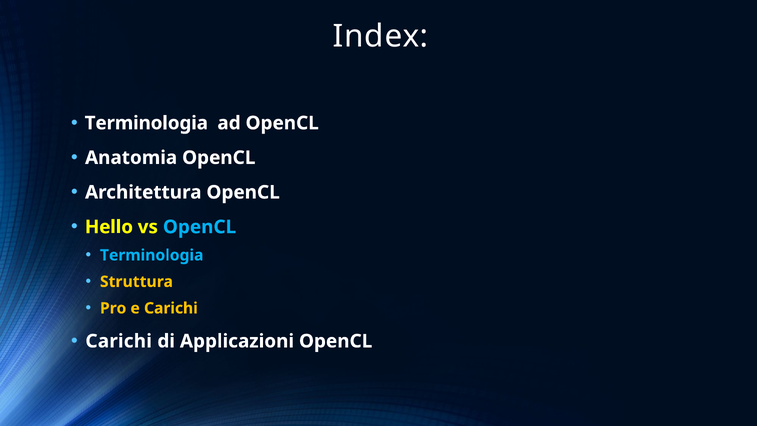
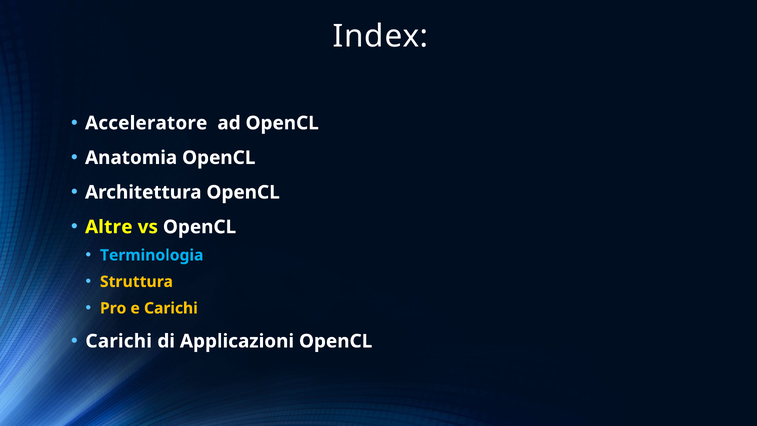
Terminologia at (146, 123): Terminologia -> Acceleratore
Hello: Hello -> Altre
OpenCL at (200, 227) colour: light blue -> white
